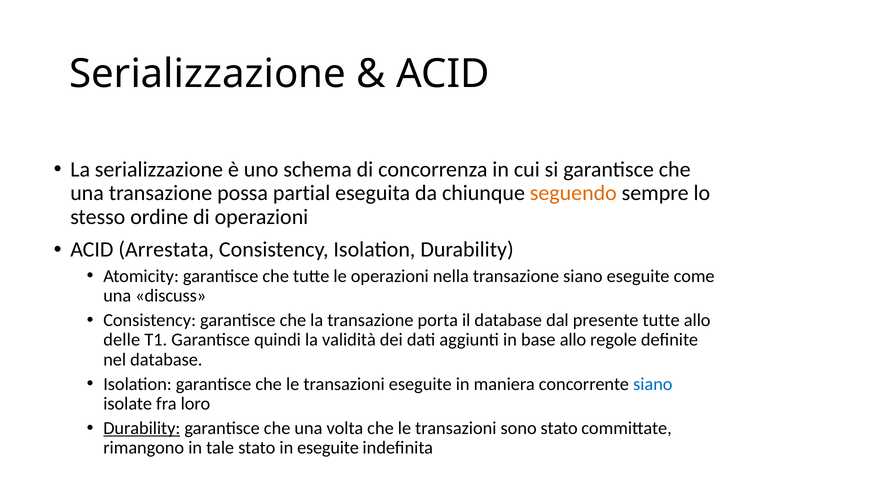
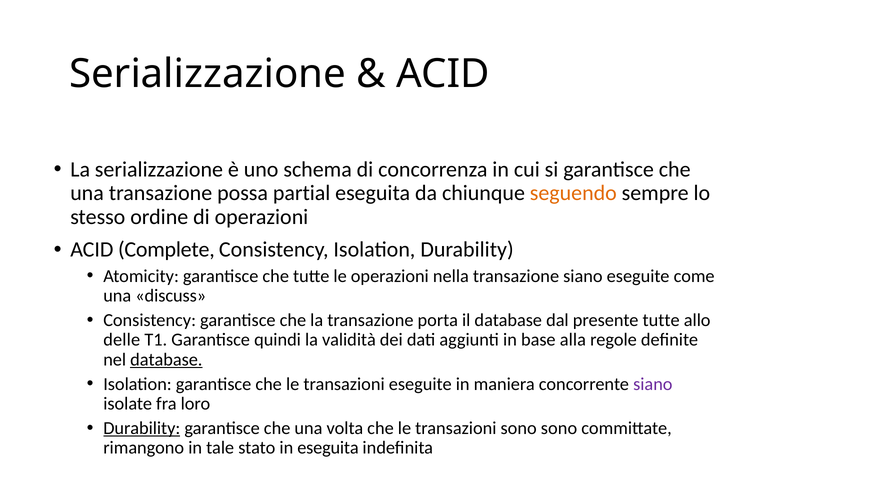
Arrestata: Arrestata -> Complete
base allo: allo -> alla
database at (166, 360) underline: none -> present
siano at (653, 384) colour: blue -> purple
sono stato: stato -> sono
in eseguite: eseguite -> eseguita
